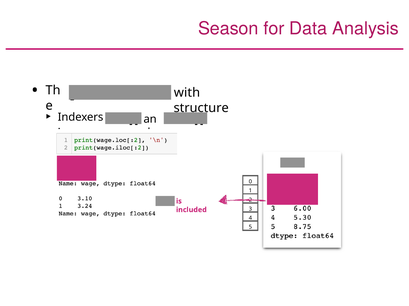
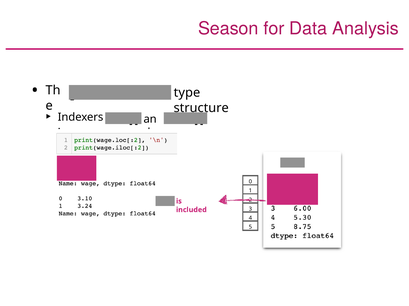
with: with -> type
